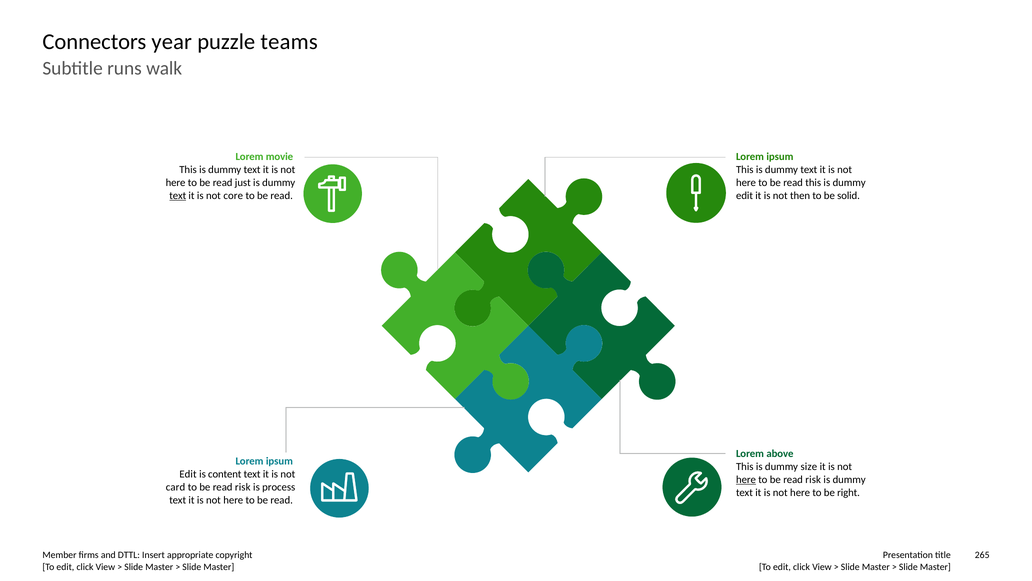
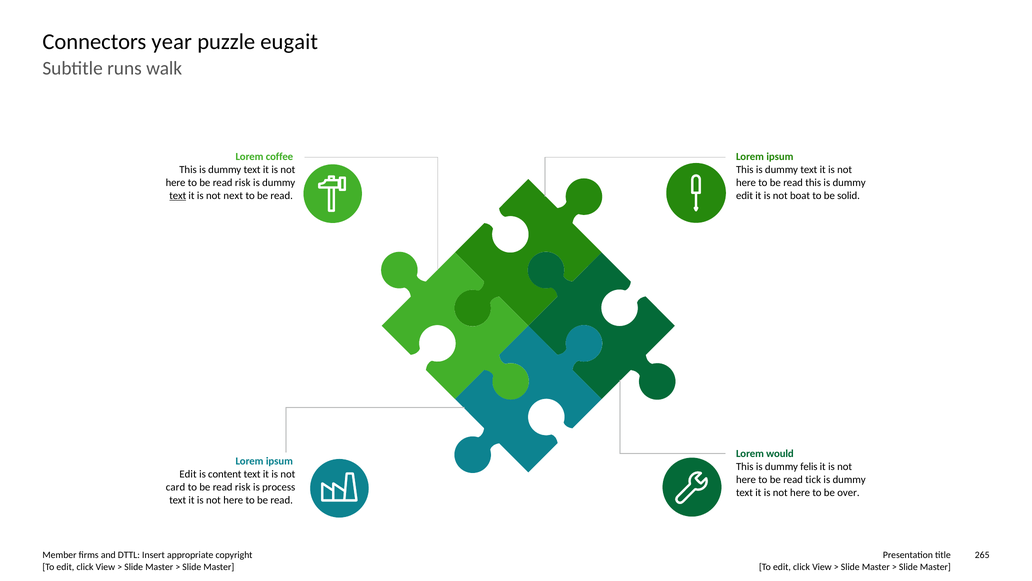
teams: teams -> eugait
movie: movie -> coffee
just at (243, 182): just -> risk
core: core -> next
then: then -> boat
above: above -> would
size: size -> felis
here at (746, 479) underline: present -> none
risk at (813, 479): risk -> tick
right: right -> over
